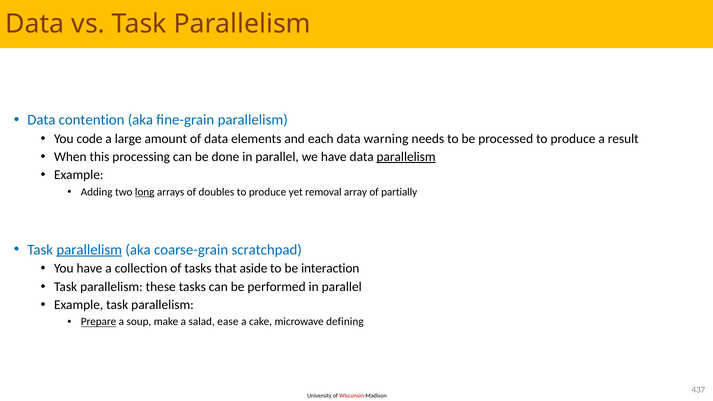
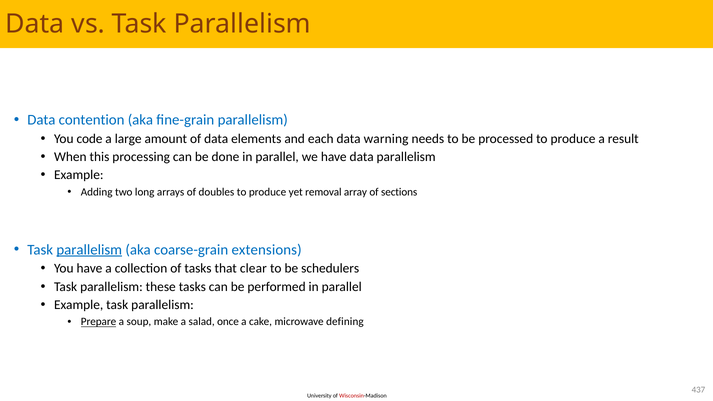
parallelism at (406, 157) underline: present -> none
long underline: present -> none
partially: partially -> sections
scratchpad: scratchpad -> extensions
aside: aside -> clear
interaction: interaction -> schedulers
ease: ease -> once
